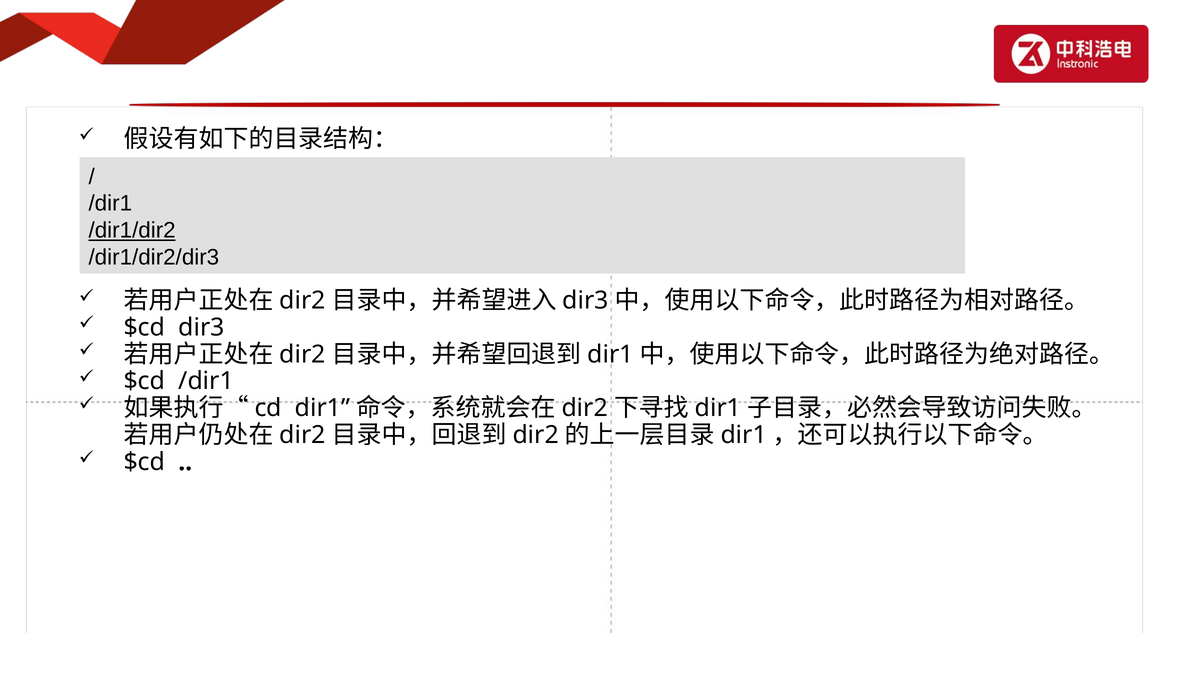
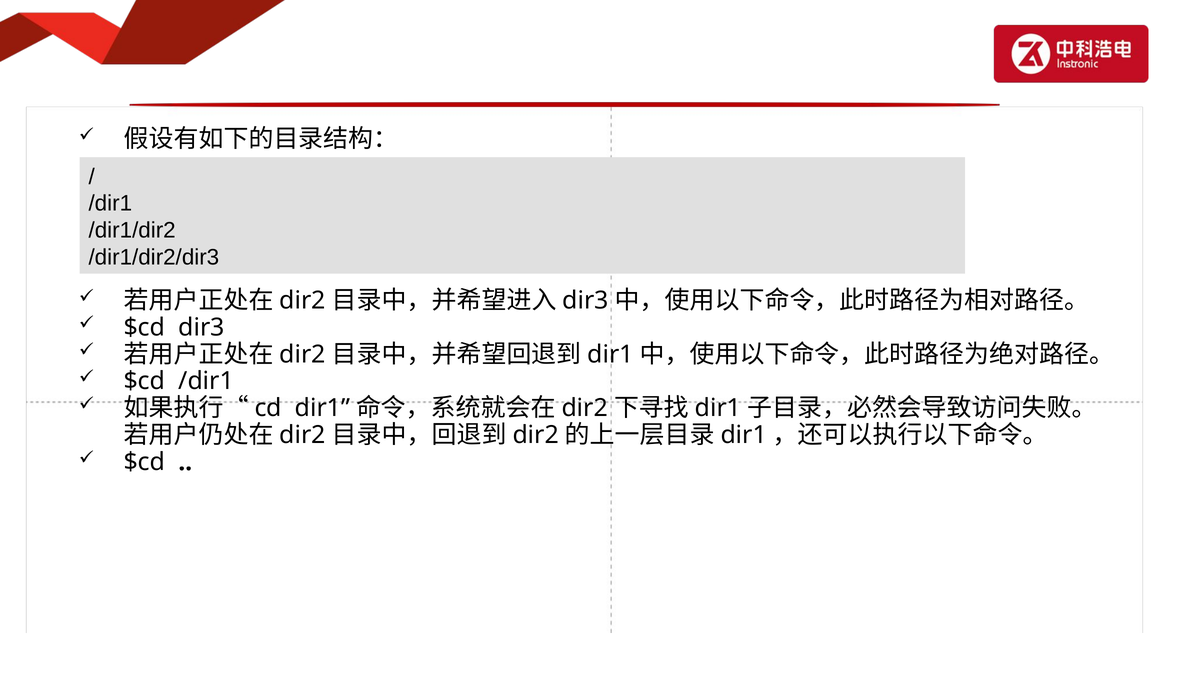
/dir1/dir2 underline: present -> none
